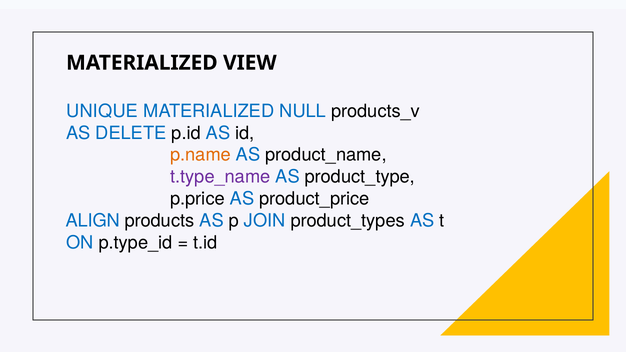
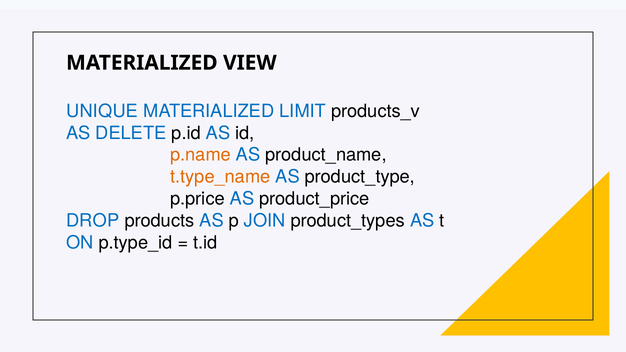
NULL: NULL -> LIMIT
t.type_name colour: purple -> orange
ALIGN: ALIGN -> DROP
